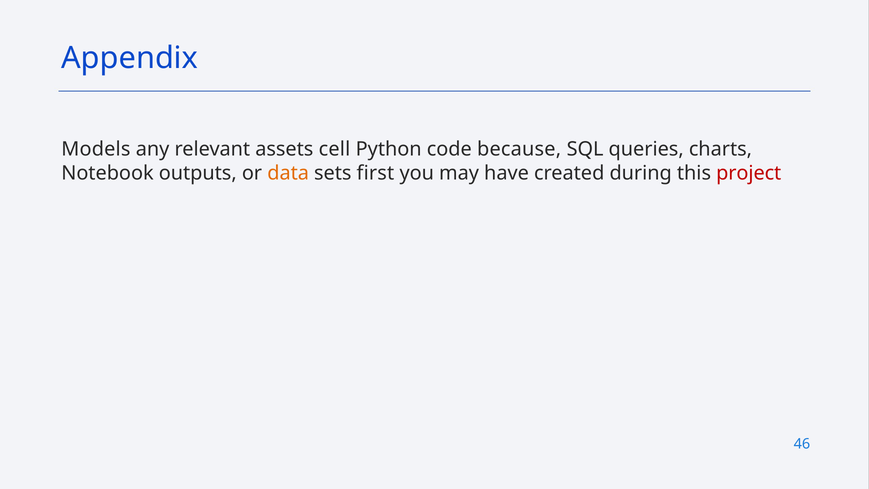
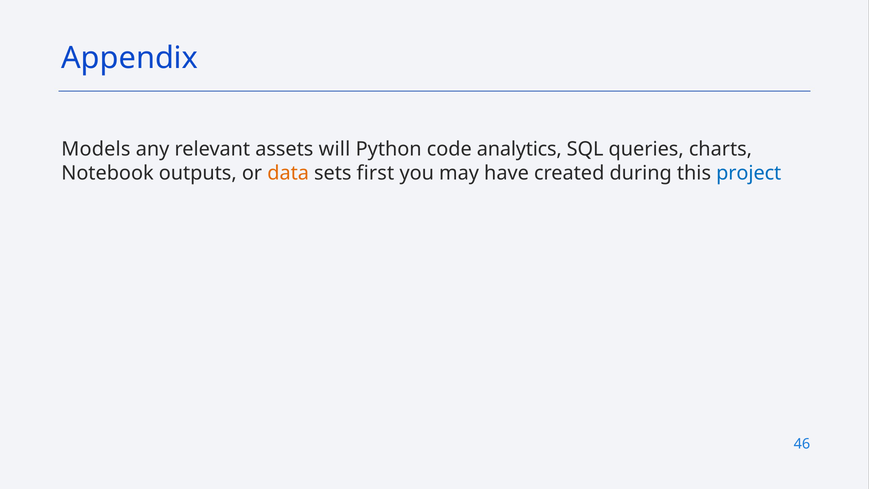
cell: cell -> will
because: because -> analytics
project colour: red -> blue
